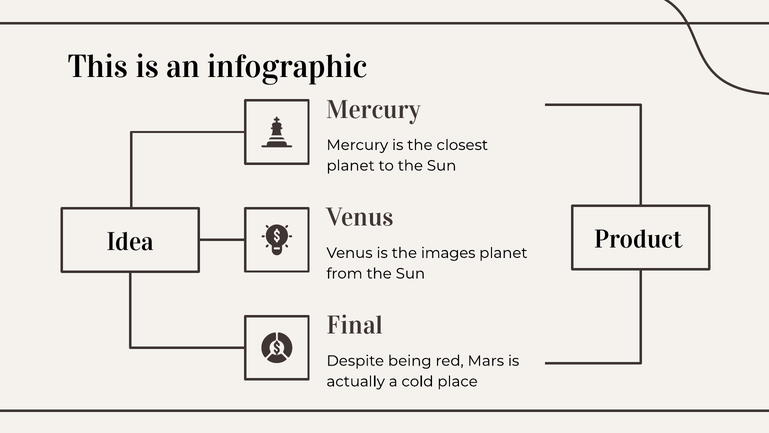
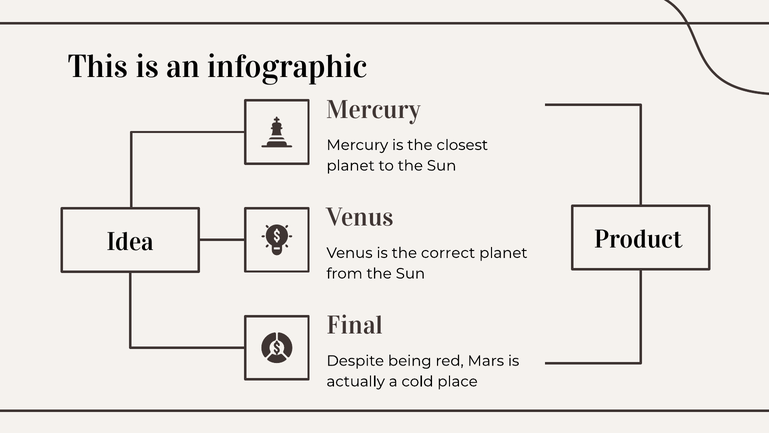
images: images -> correct
